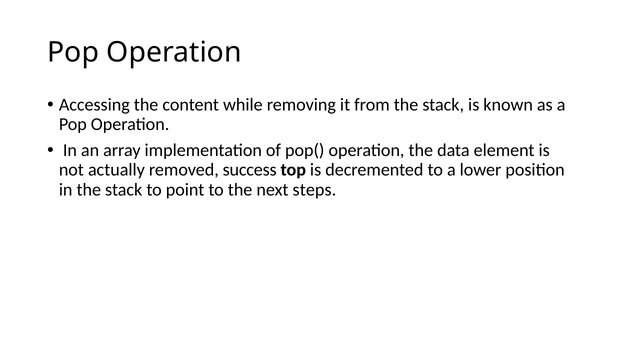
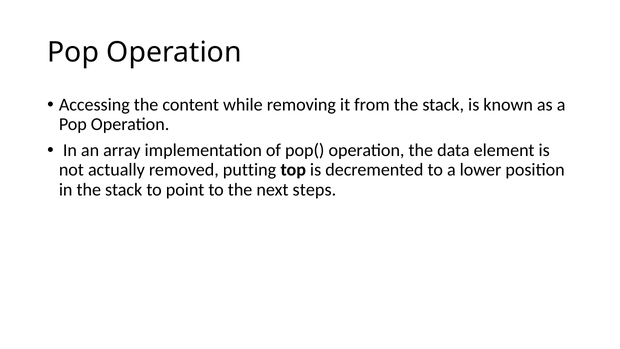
success: success -> putting
